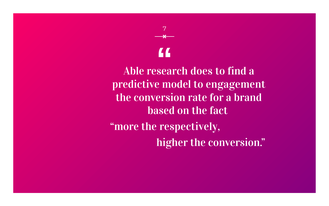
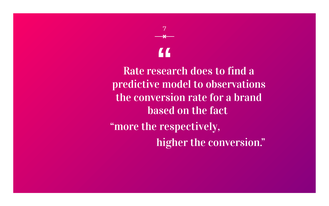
Able at (134, 71): Able -> Rate
engagement: engagement -> observations
